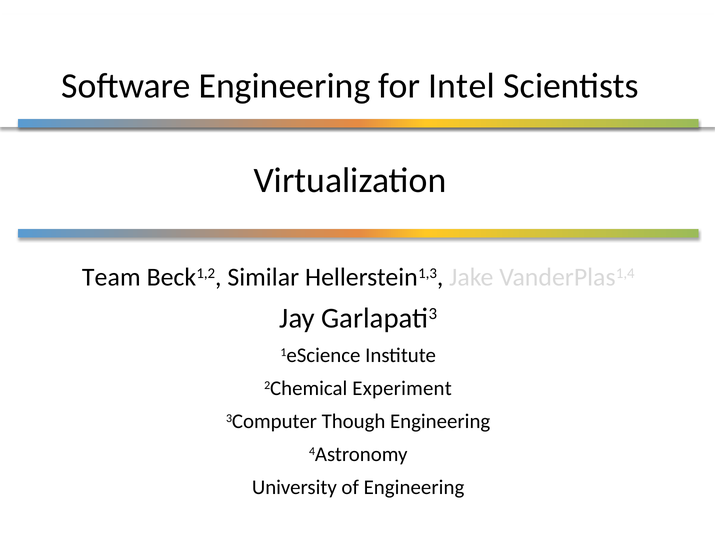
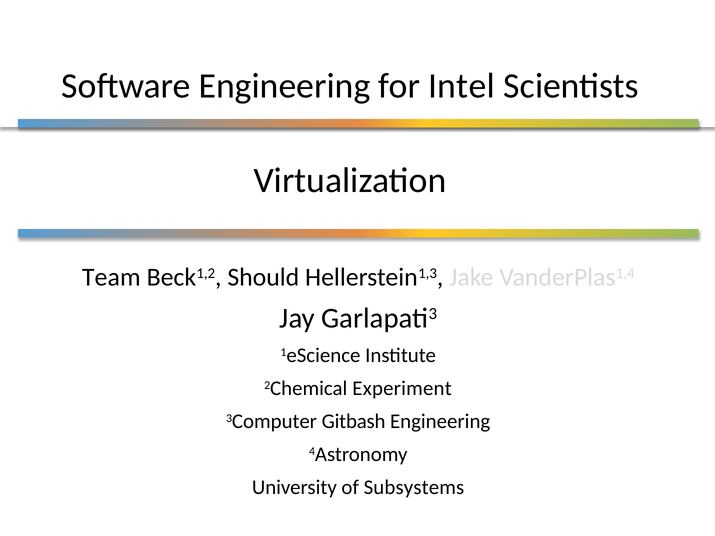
Similar: Similar -> Should
Though: Though -> Gitbash
of Engineering: Engineering -> Subsystems
